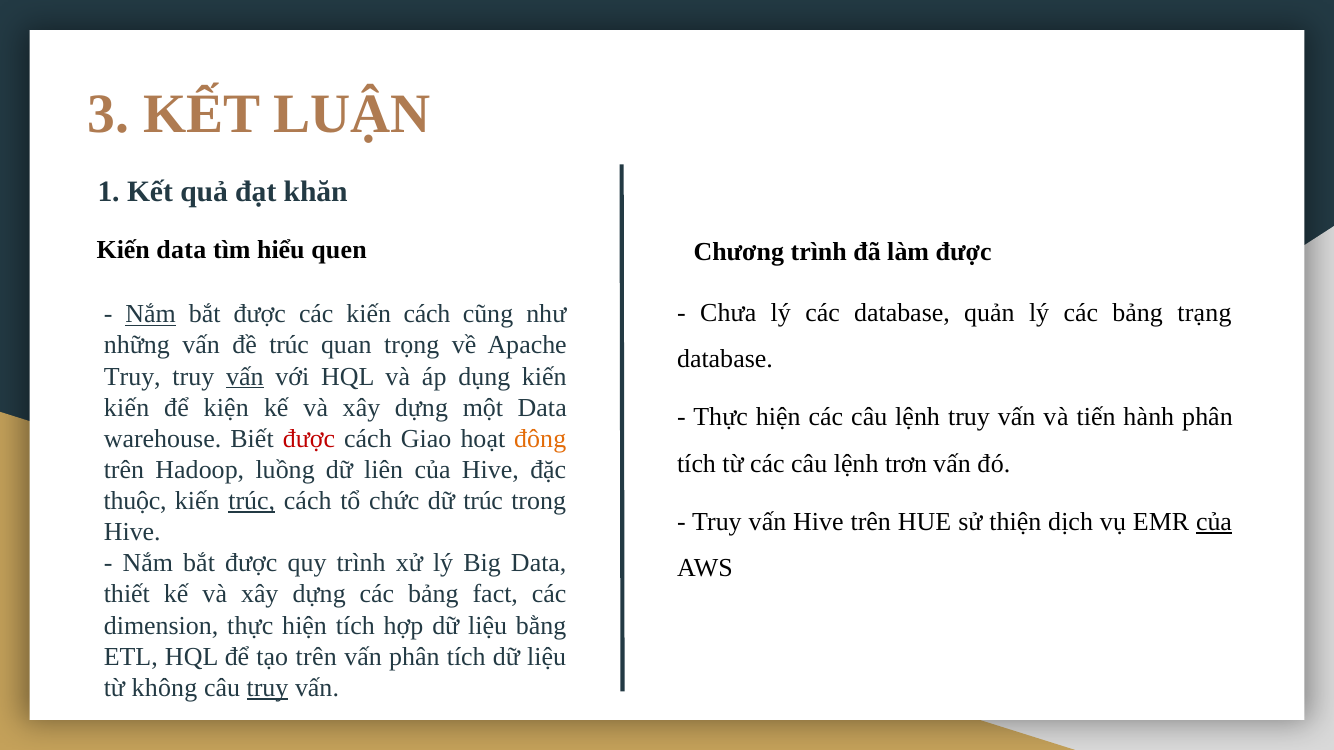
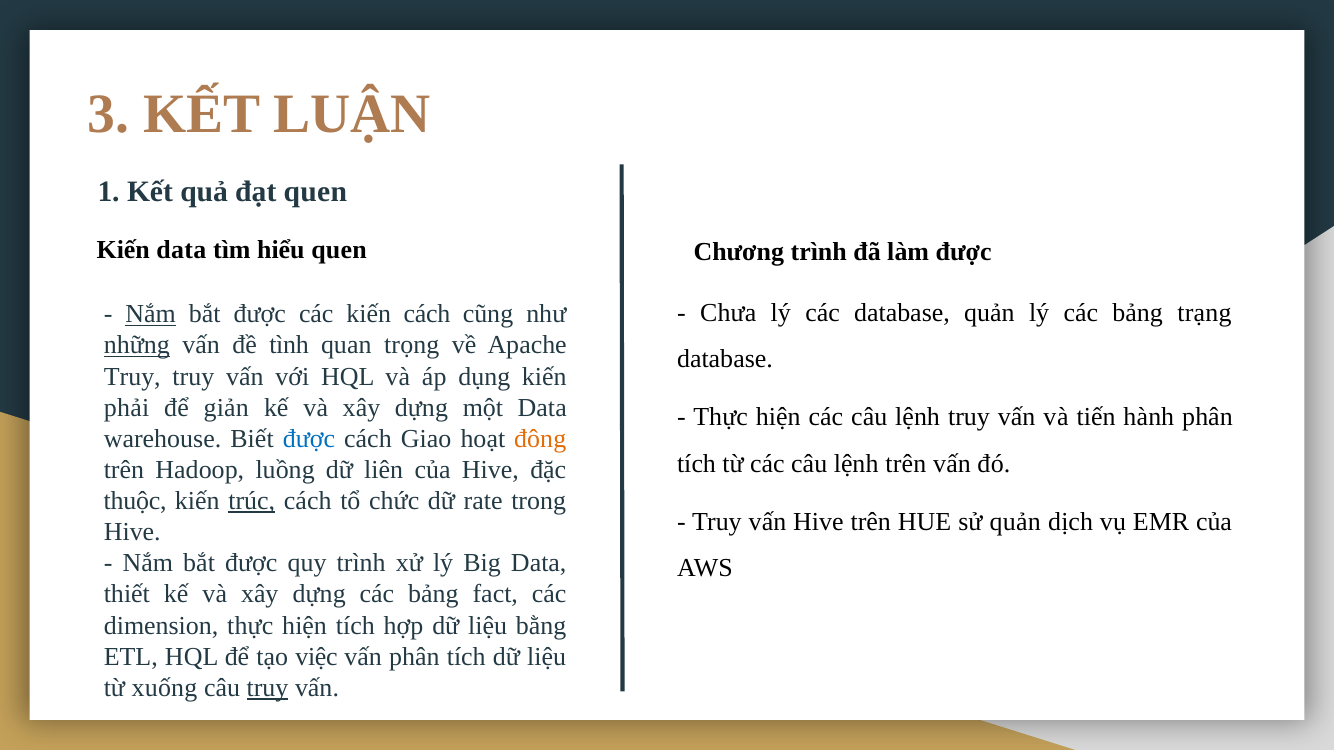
đạt khăn: khăn -> quen
những underline: none -> present
đề trúc: trúc -> tình
vấn at (245, 377) underline: present -> none
kiến at (127, 408): kiến -> phải
kiện: kiện -> giản
được at (309, 439) colour: red -> blue
lệnh trơn: trơn -> trên
dữ trúc: trúc -> rate
sử thiện: thiện -> quản
của at (1214, 522) underline: present -> none
tạo trên: trên -> việc
không: không -> xuống
